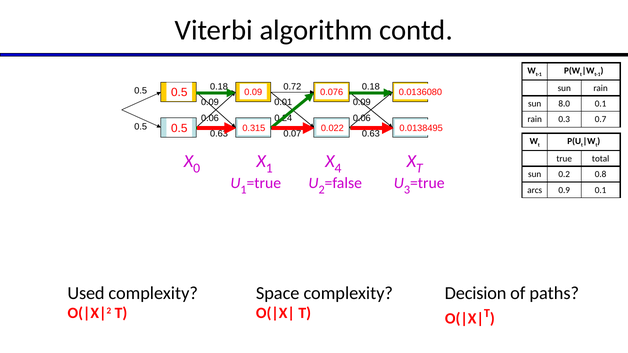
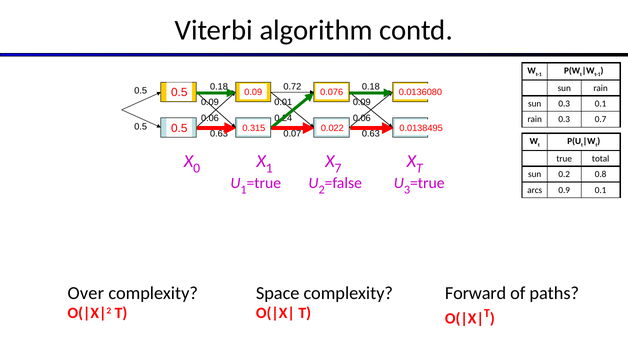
sun 8.0: 8.0 -> 0.3
4: 4 -> 7
Used: Used -> Over
Decision: Decision -> Forward
